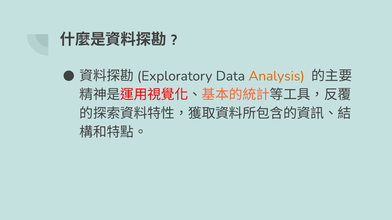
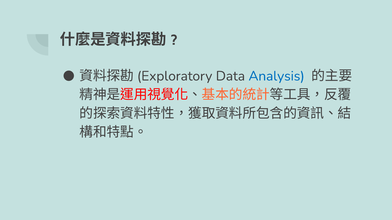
Analysis colour: orange -> blue
